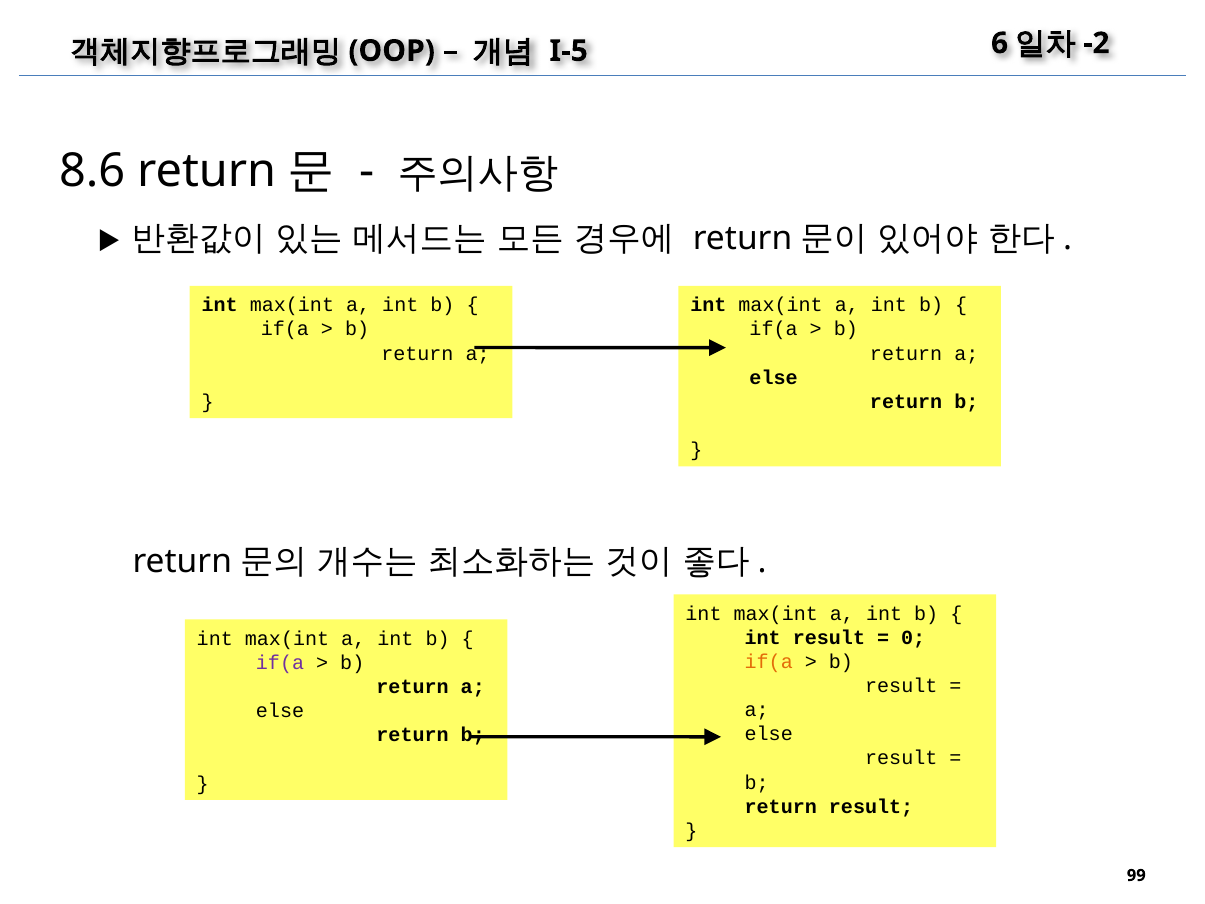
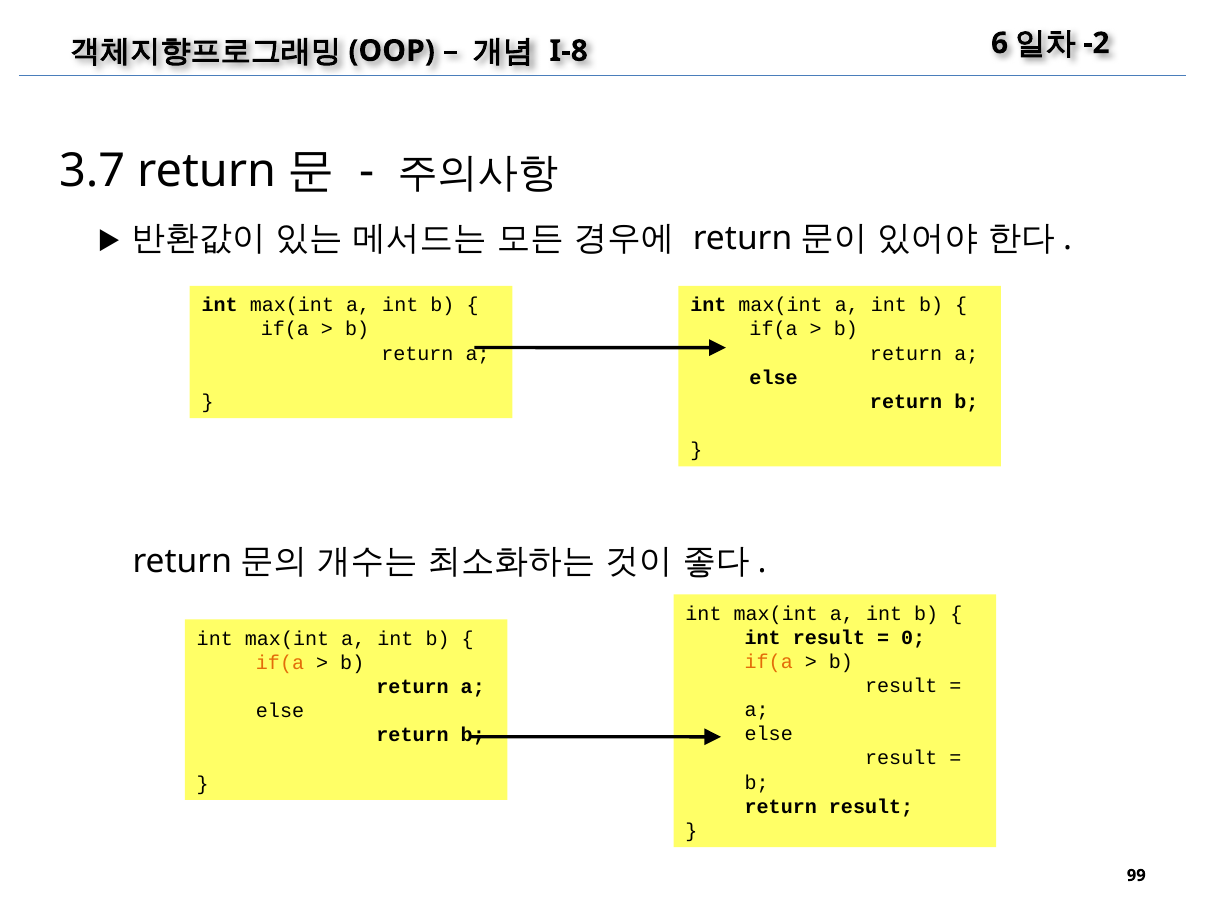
I-5: I-5 -> I-8
8.6: 8.6 -> 3.7
if(a at (280, 663) colour: purple -> orange
